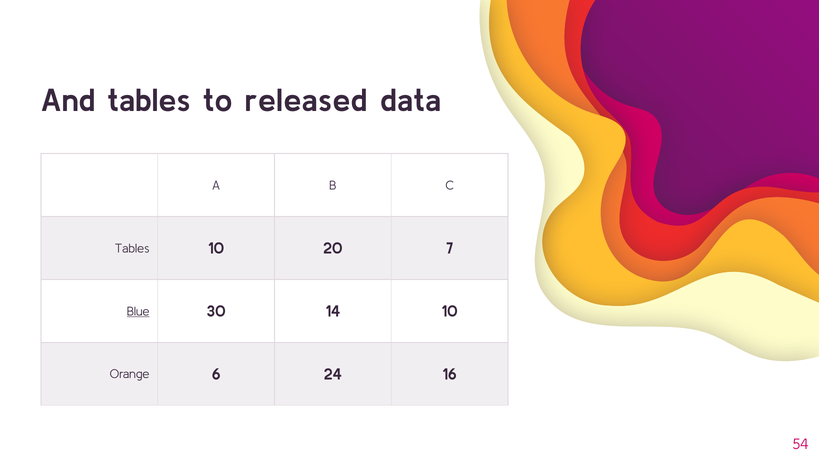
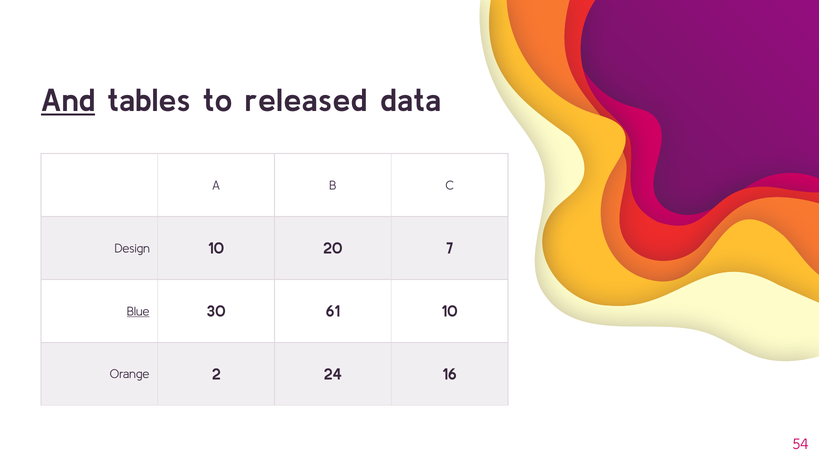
And underline: none -> present
Tables at (132, 248): Tables -> Design
14: 14 -> 61
6: 6 -> 2
